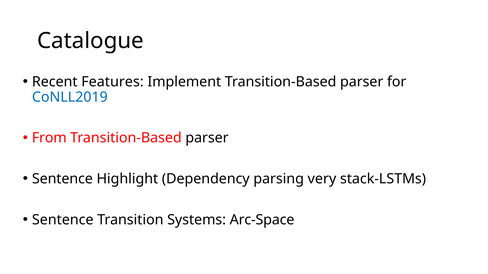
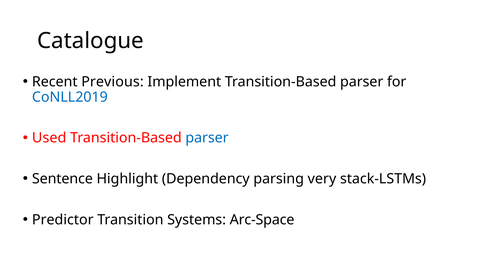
Features: Features -> Previous
From: From -> Used
parser at (207, 138) colour: black -> blue
Sentence at (63, 220): Sentence -> Predictor
